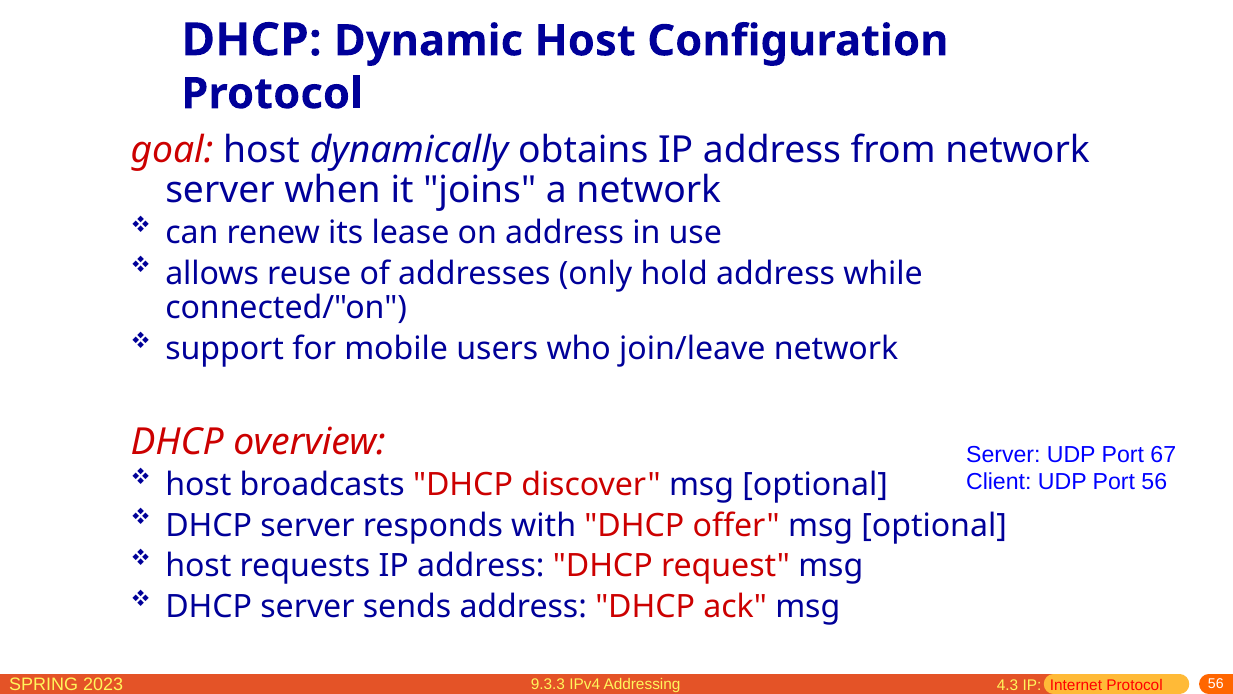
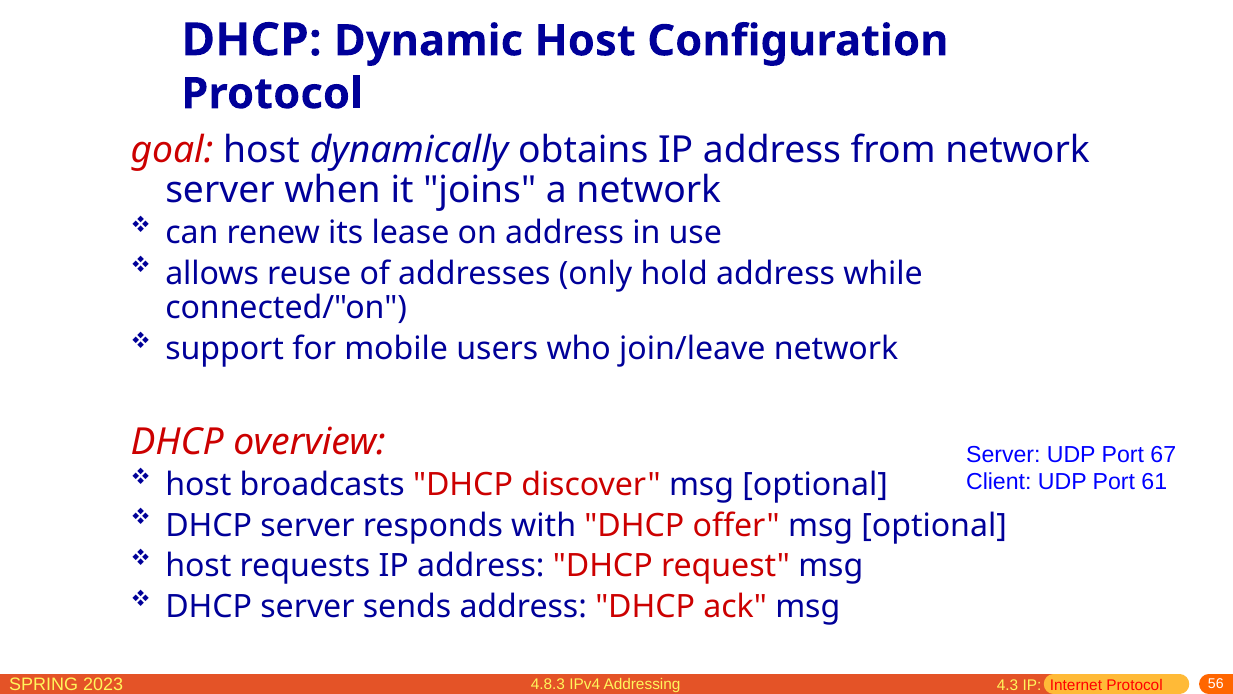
Port 56: 56 -> 61
9.3.3: 9.3.3 -> 4.8.3
